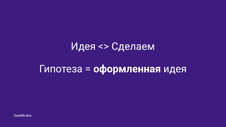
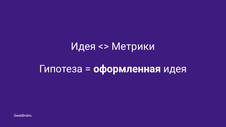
Сделаем: Сделаем -> Метрики
